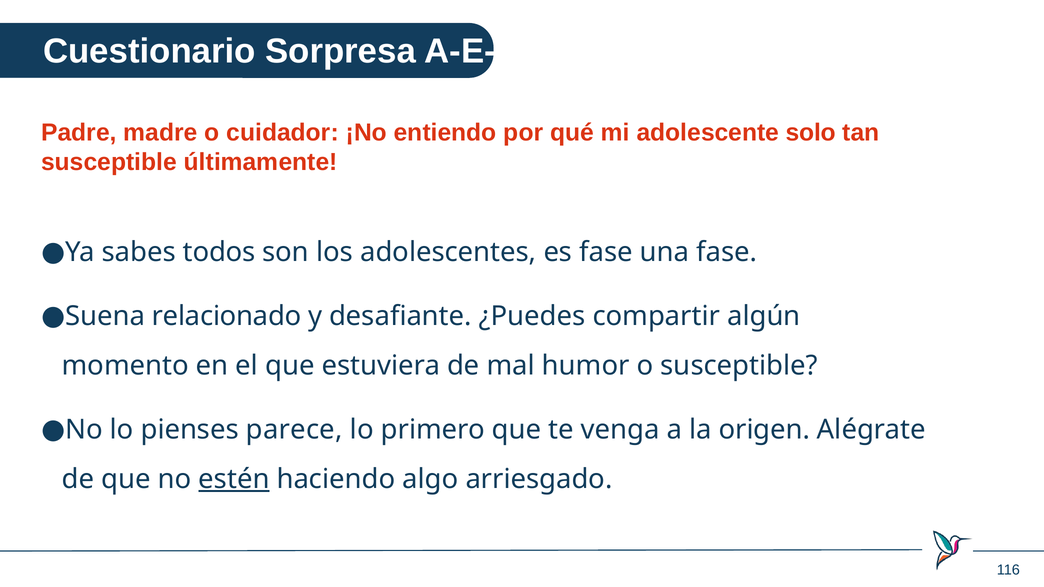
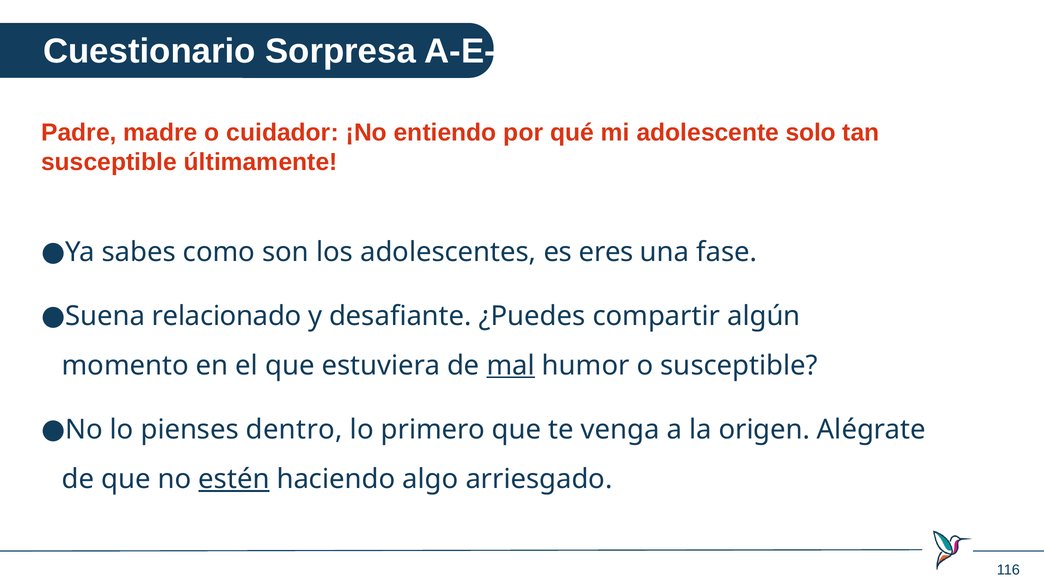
todos: todos -> como
es fase: fase -> eres
mal underline: none -> present
parece: parece -> dentro
